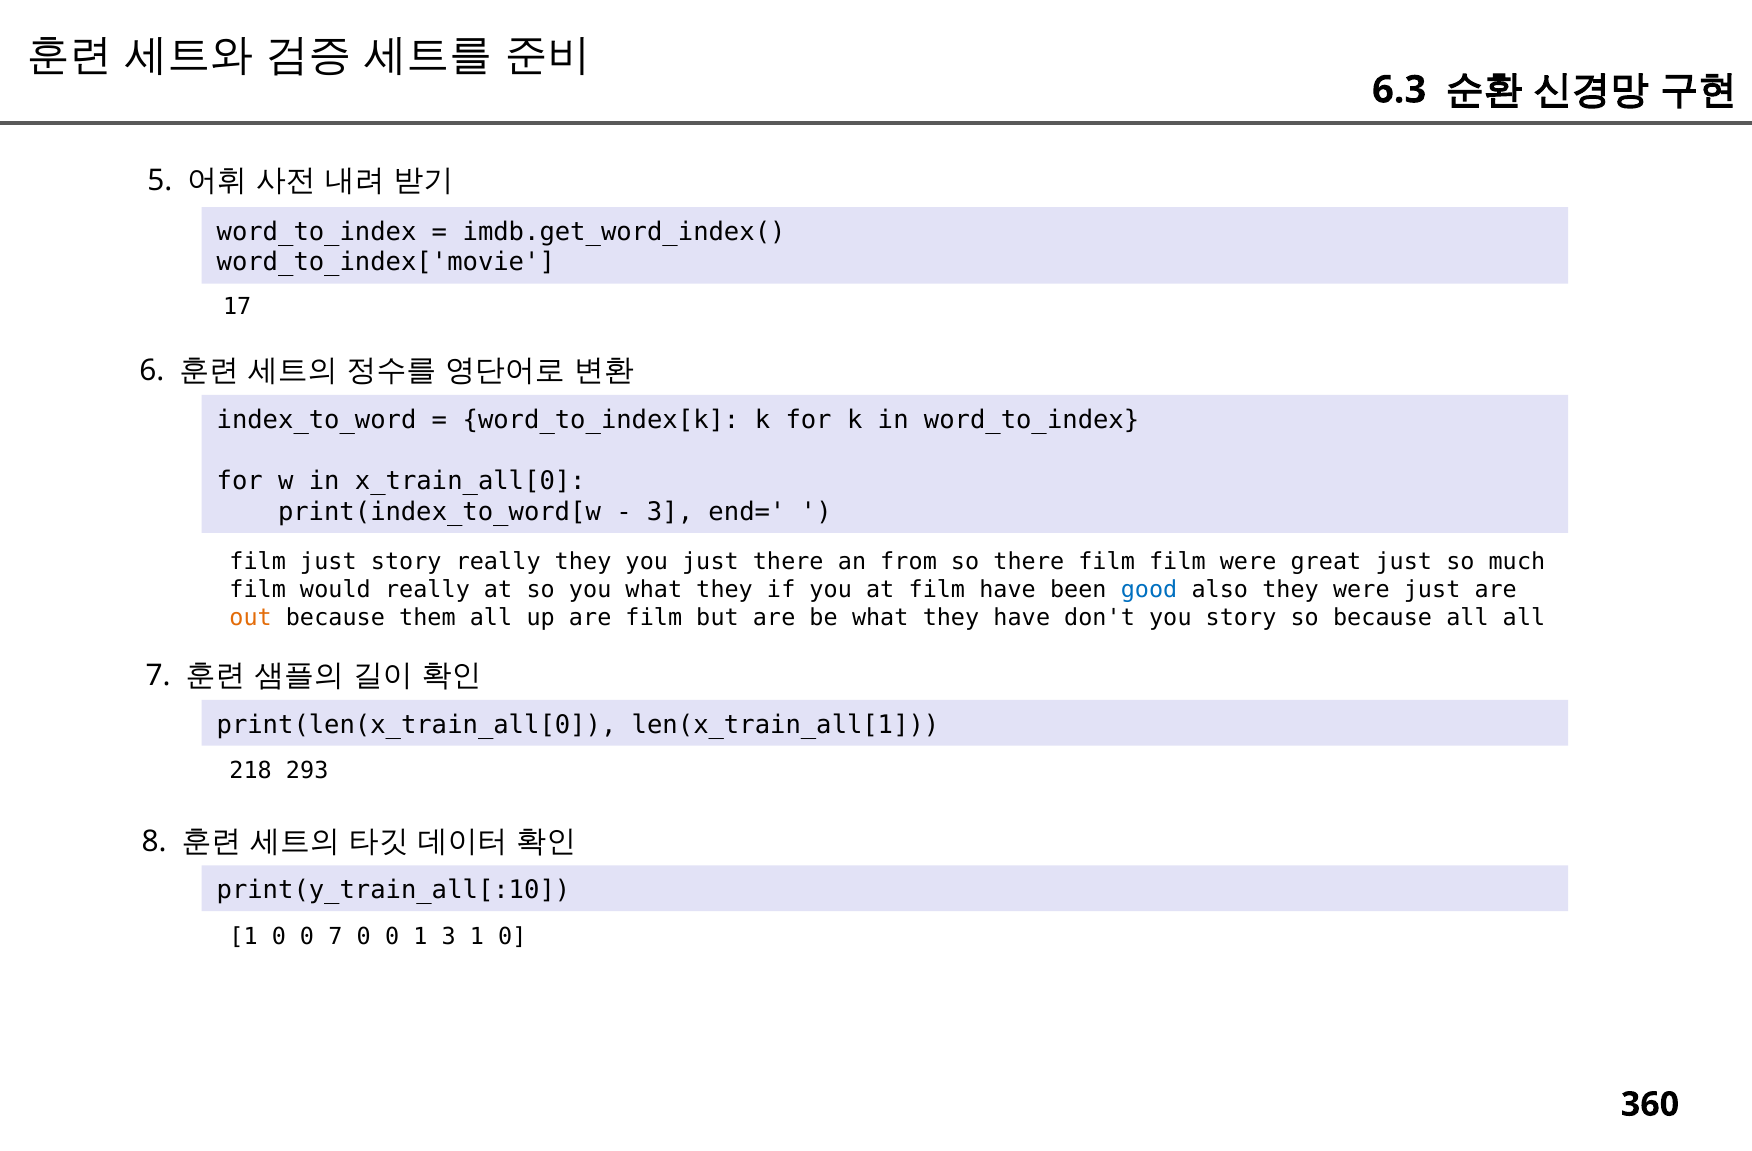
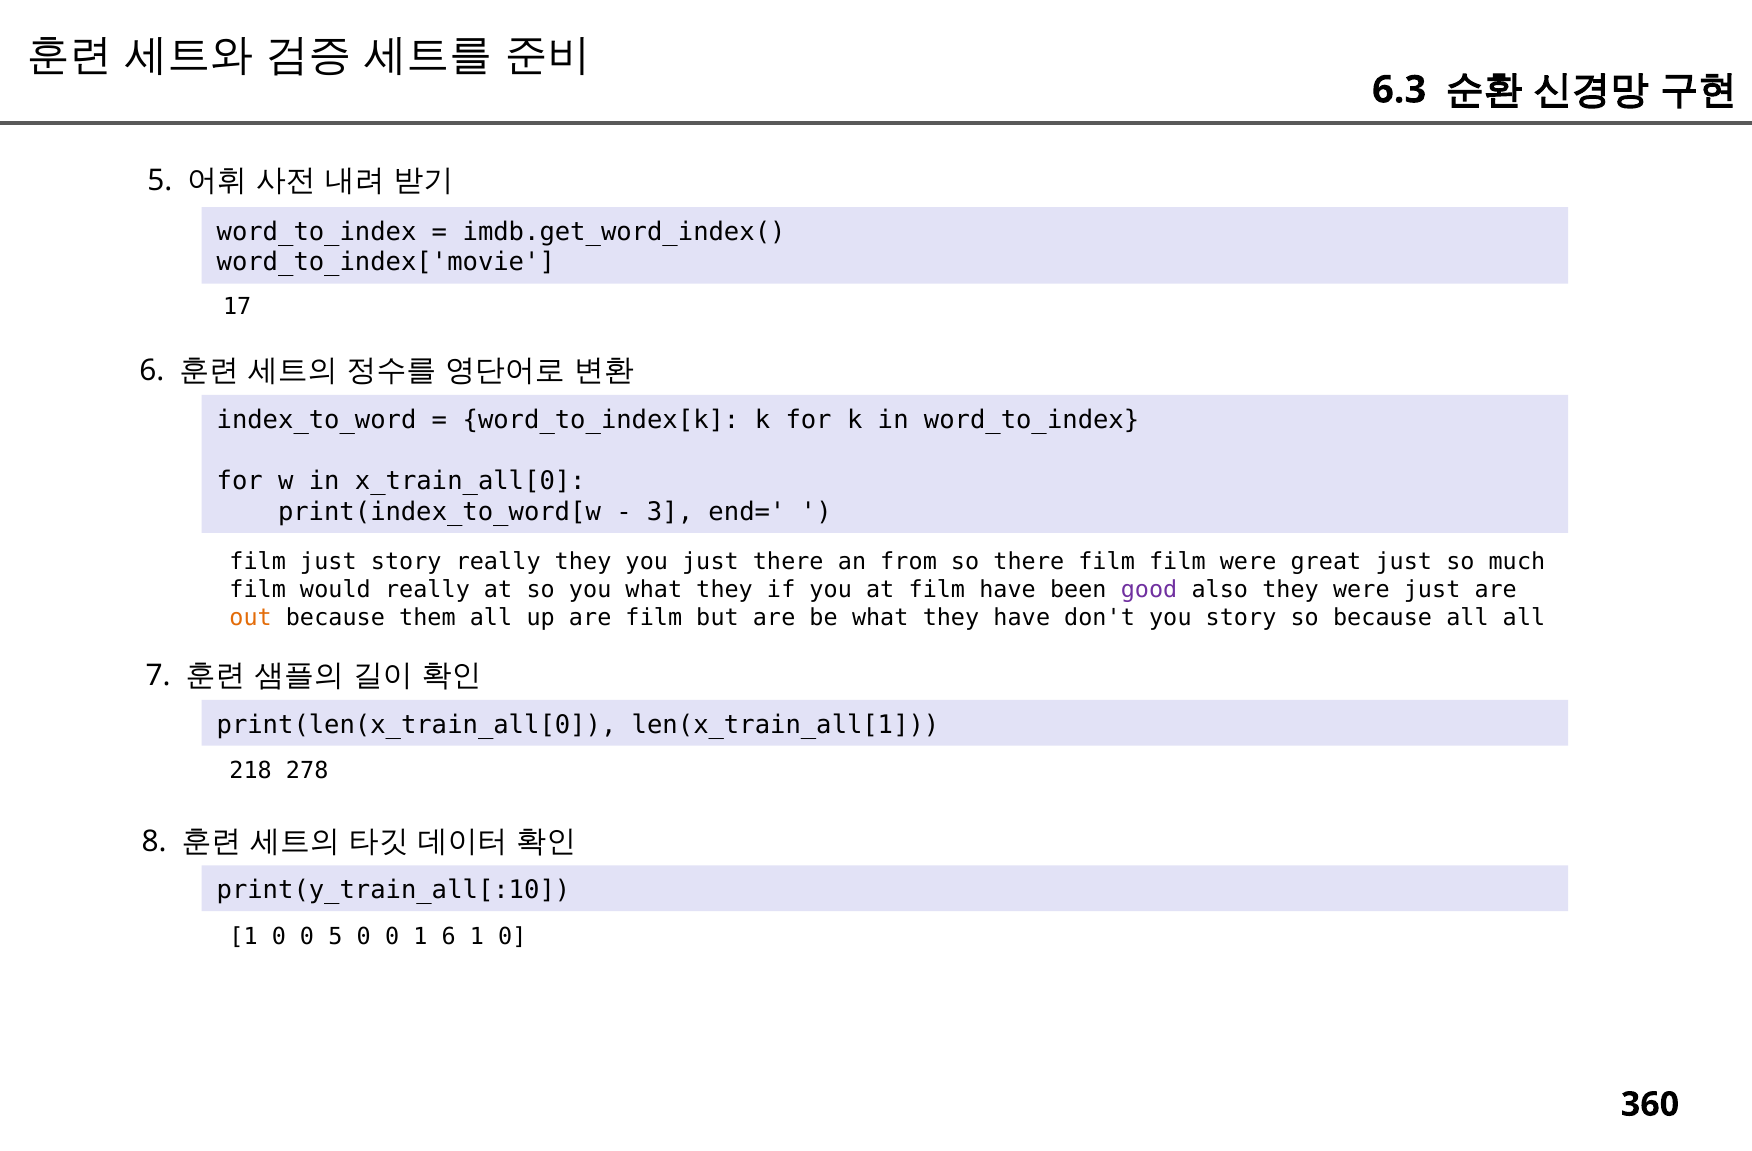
good colour: blue -> purple
293: 293 -> 278
0 7: 7 -> 5
1 3: 3 -> 6
